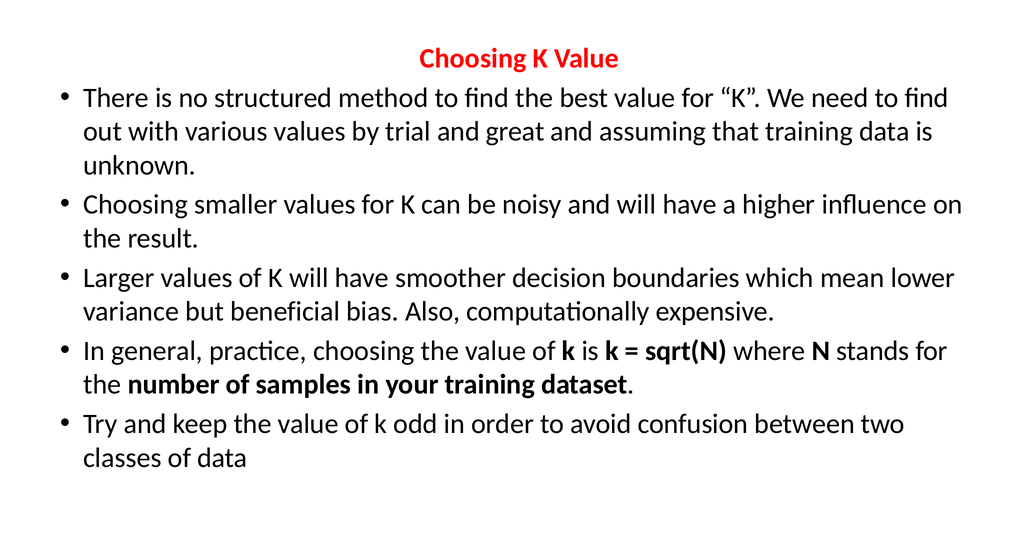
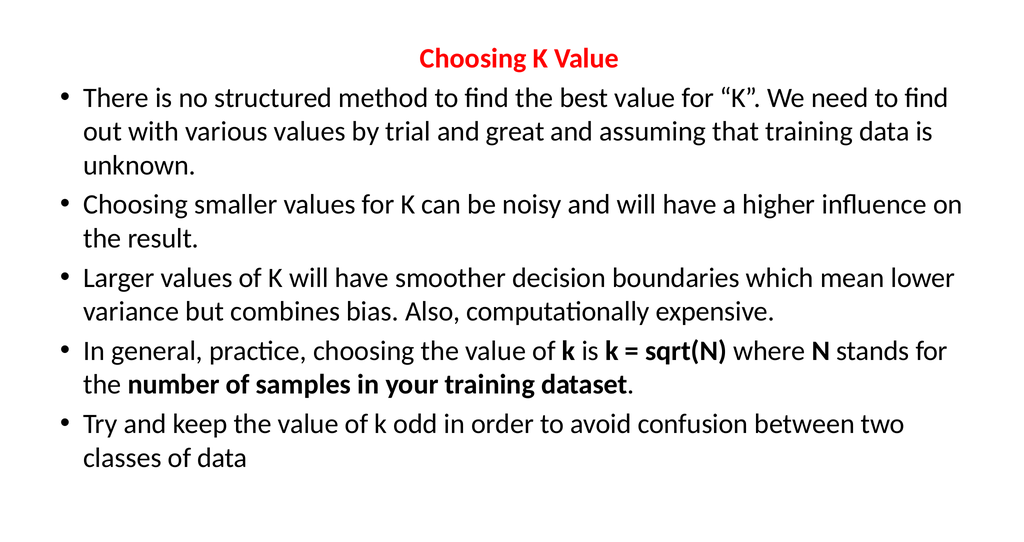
beneficial: beneficial -> combines
